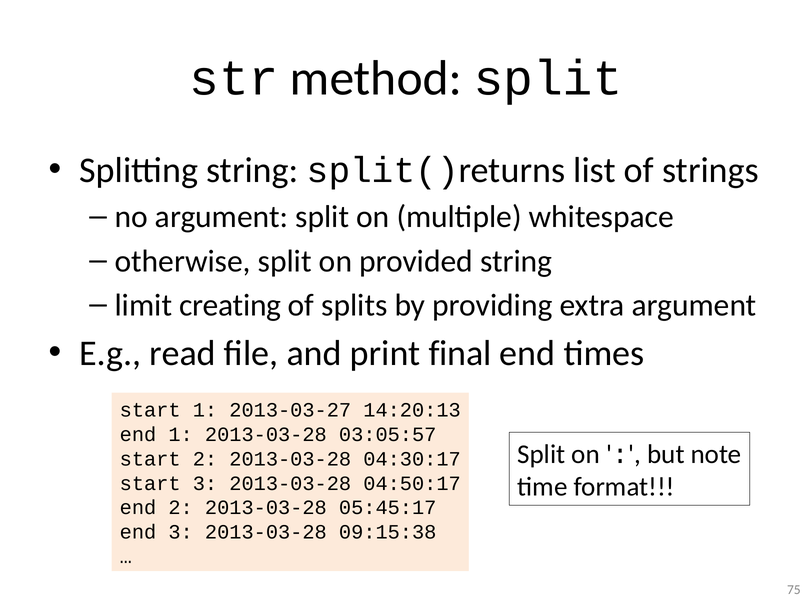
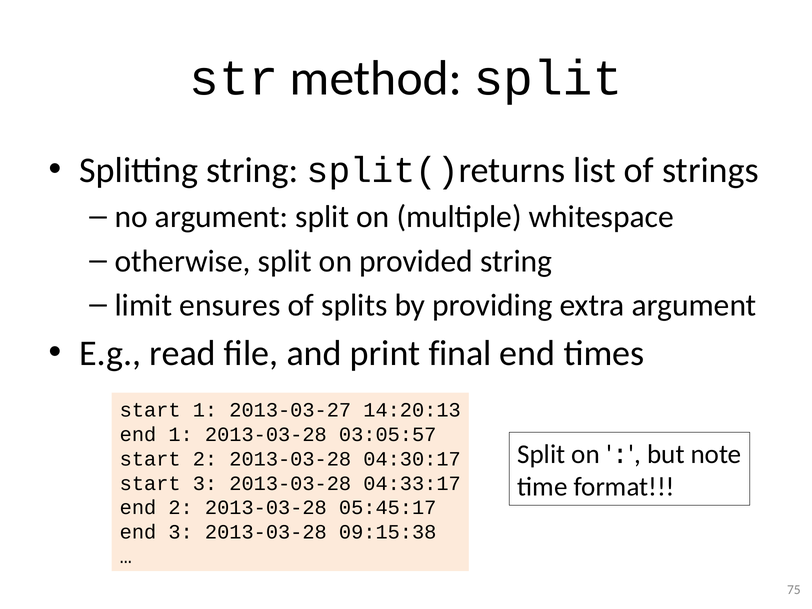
creating: creating -> ensures
04:50:17: 04:50:17 -> 04:33:17
